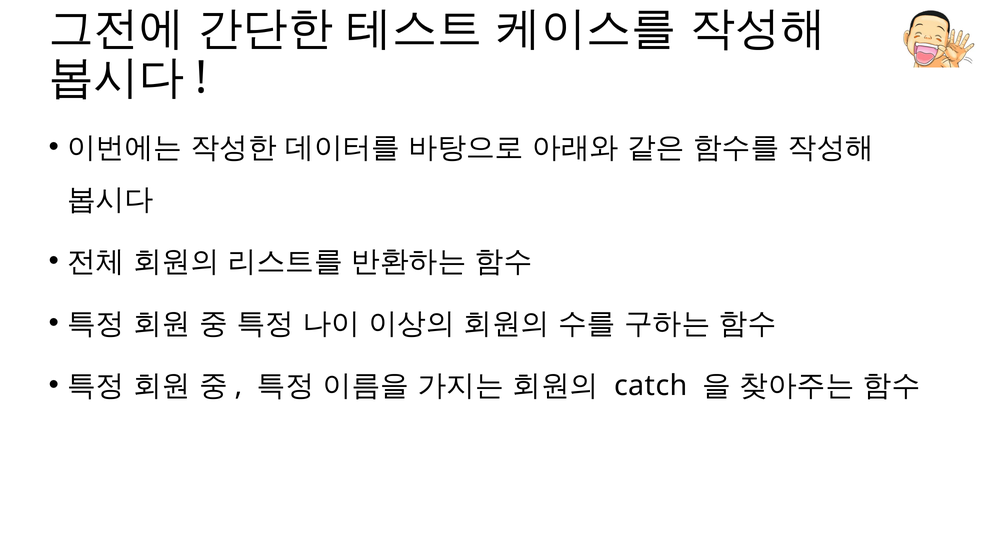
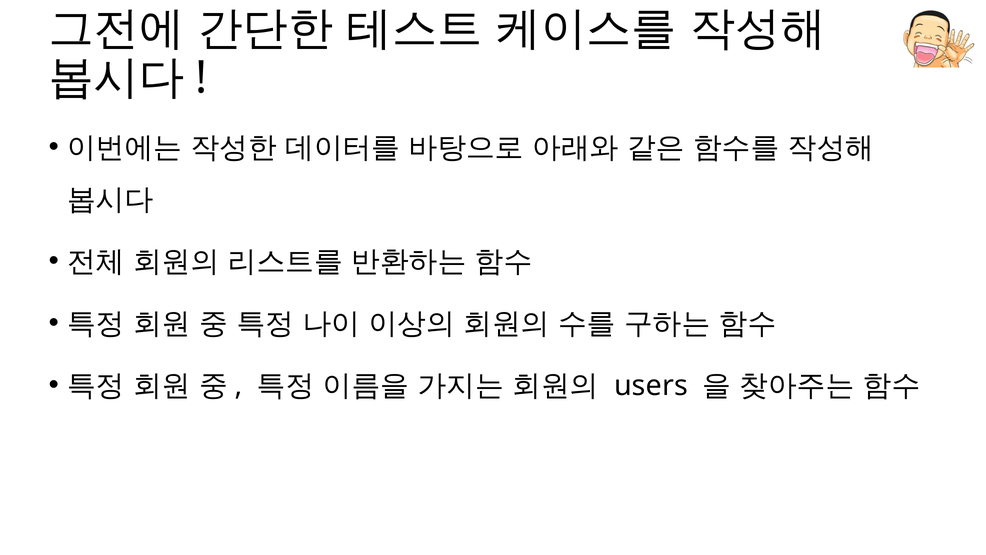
catch: catch -> users
